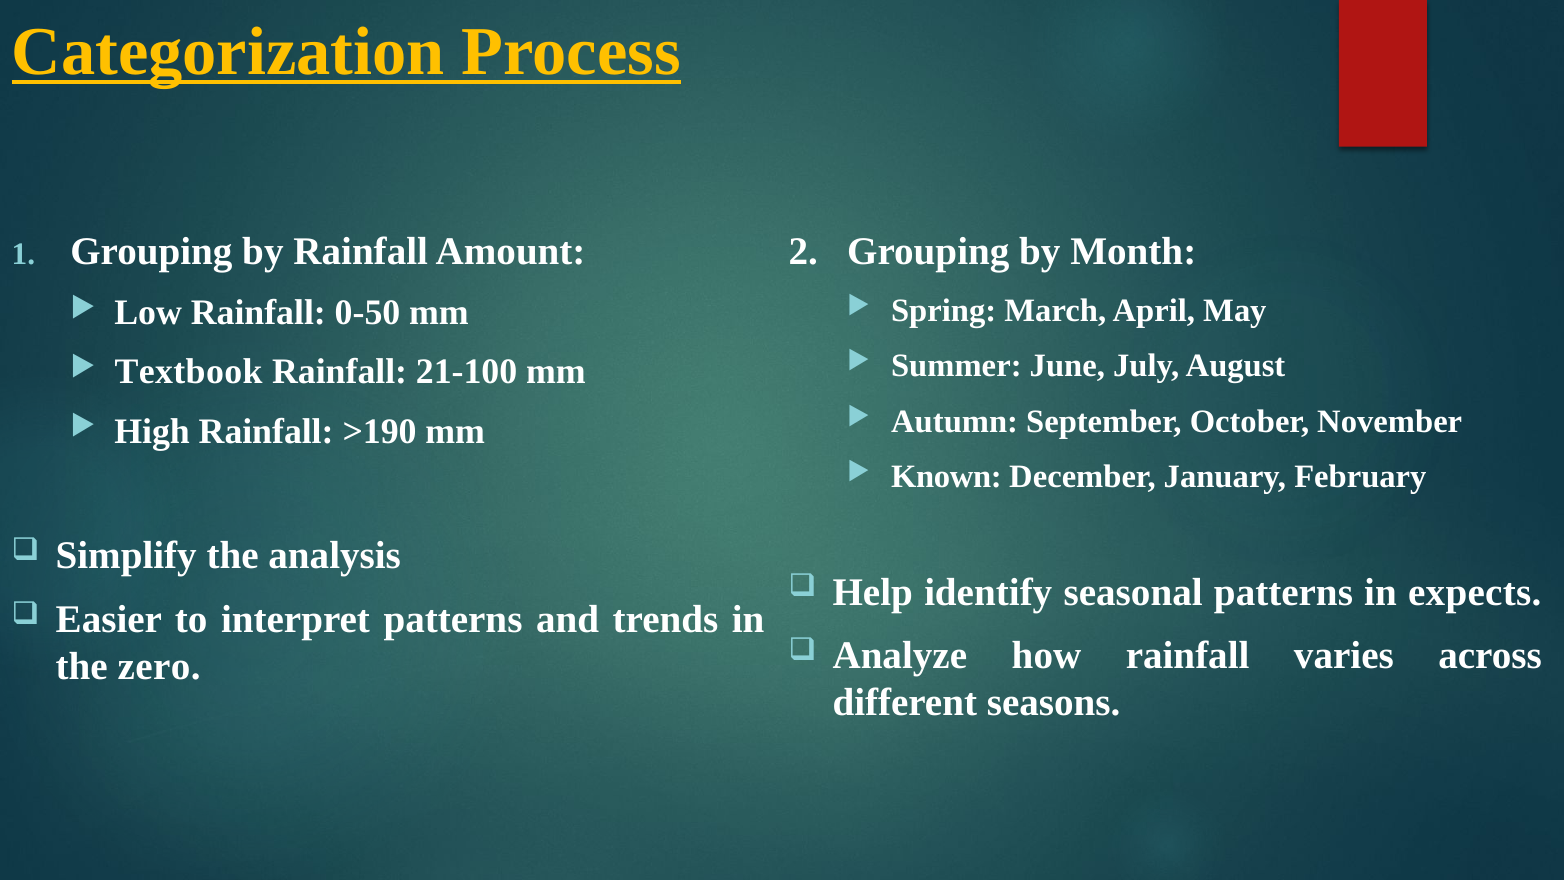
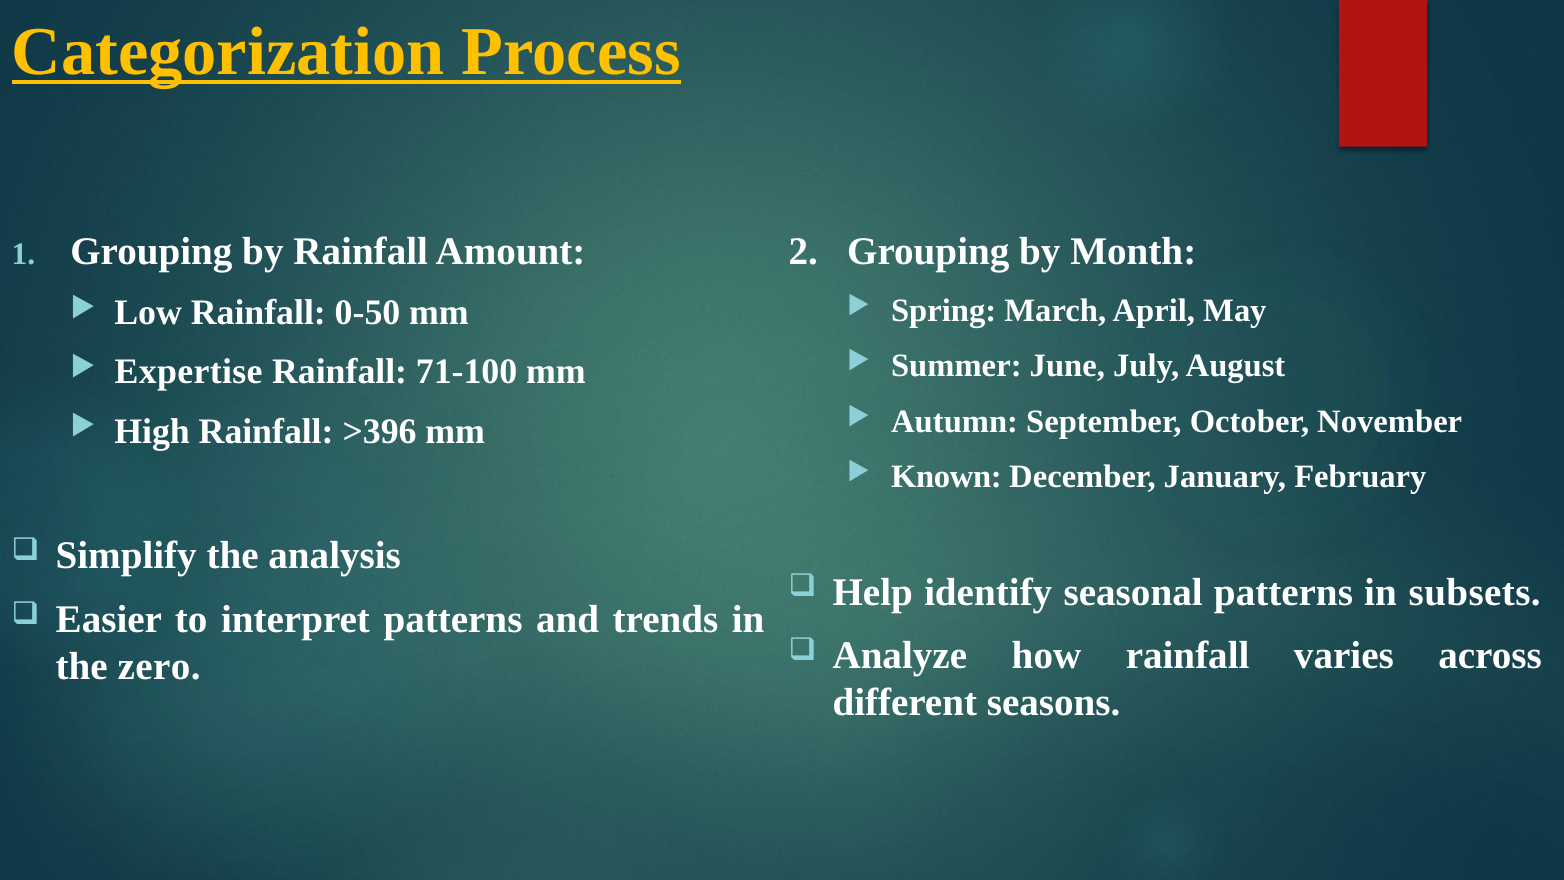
Textbook: Textbook -> Expertise
21-100: 21-100 -> 71-100
>190: >190 -> >396
expects: expects -> subsets
